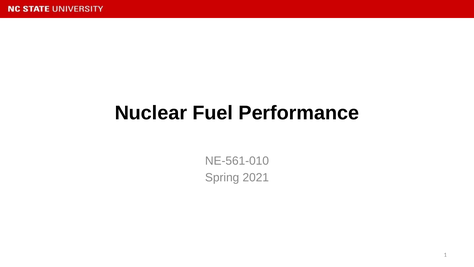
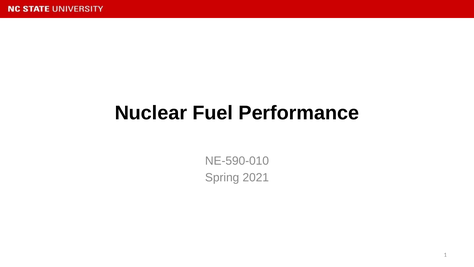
NE-561-010: NE-561-010 -> NE-590-010
